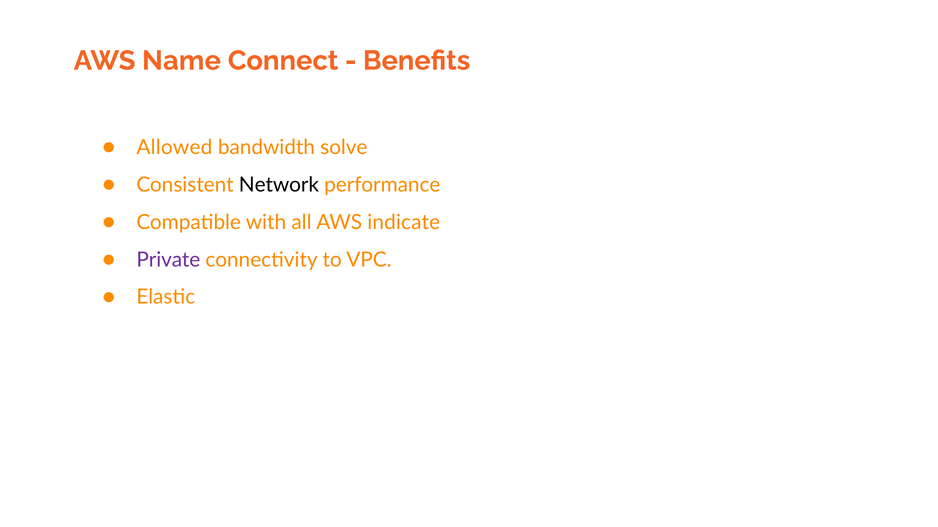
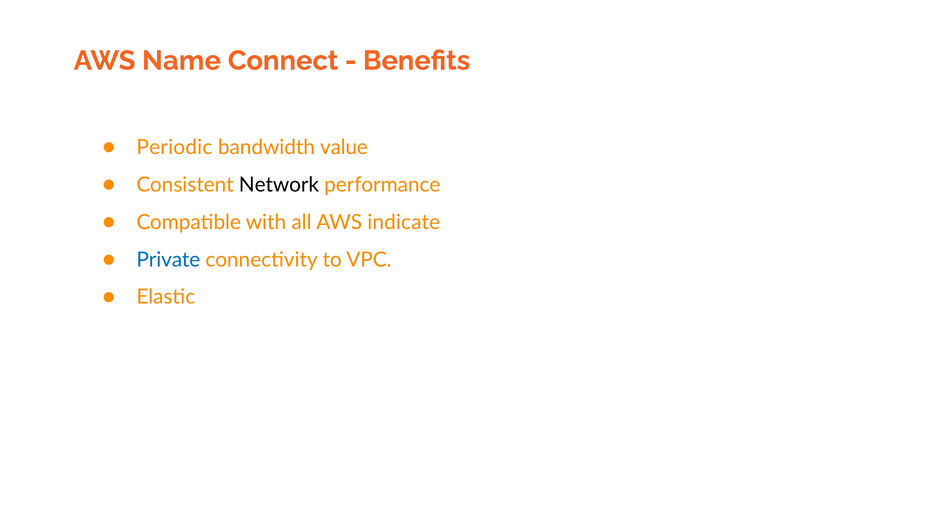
Allowed: Allowed -> Periodic
solve: solve -> value
Private colour: purple -> blue
